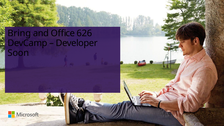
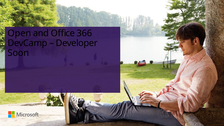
Bring: Bring -> Open
626: 626 -> 366
